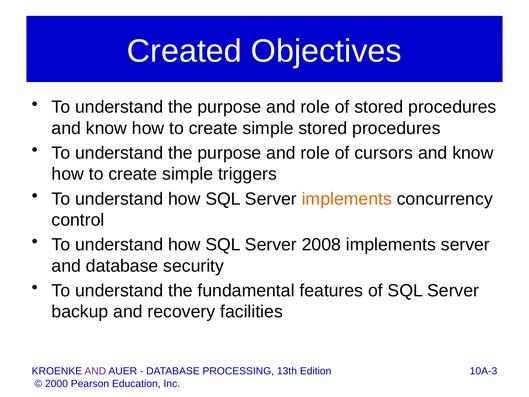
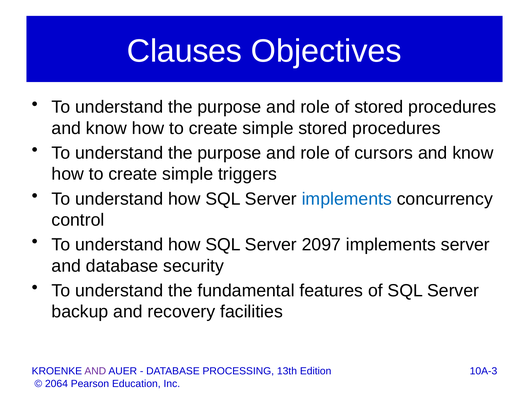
Created: Created -> Clauses
implements at (347, 199) colour: orange -> blue
2008: 2008 -> 2097
2000: 2000 -> 2064
